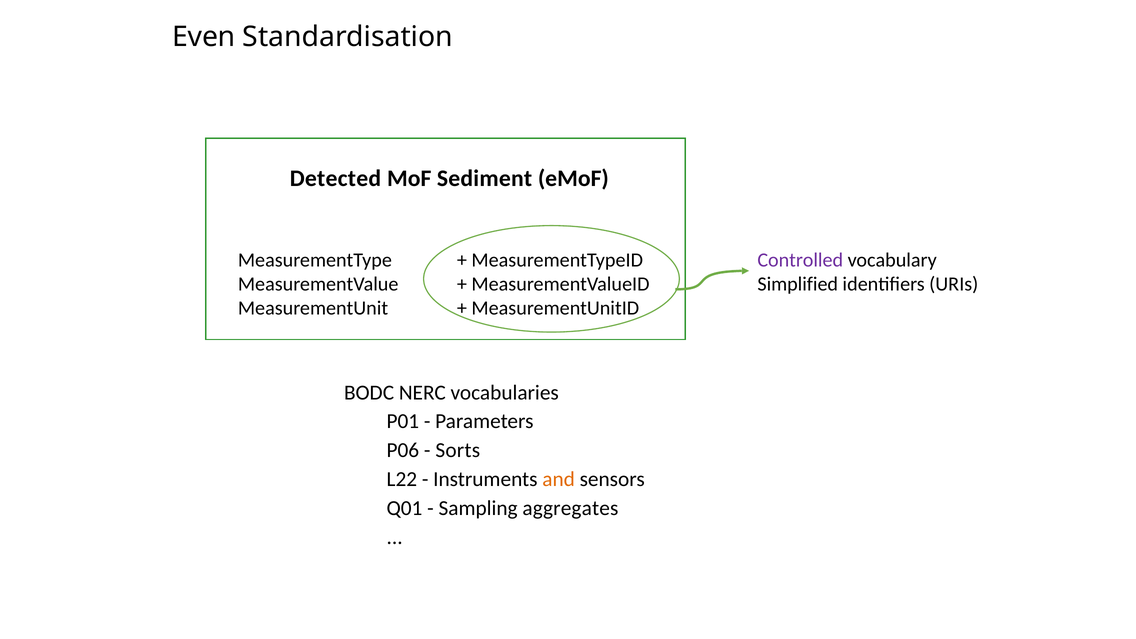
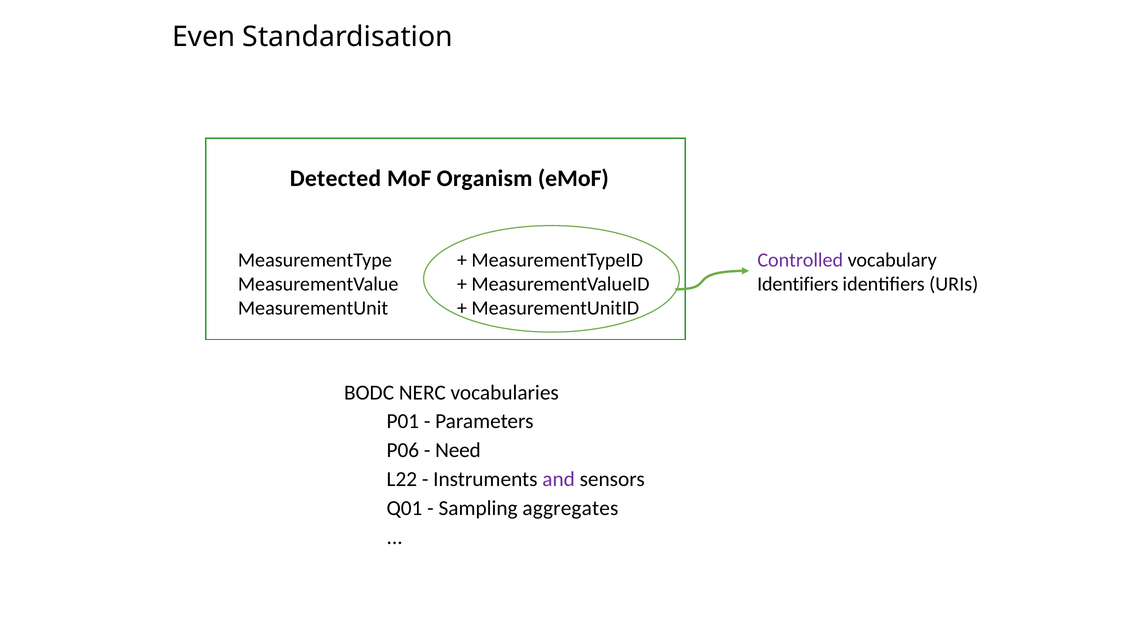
Sediment: Sediment -> Organism
Simplified at (798, 284): Simplified -> Identifiers
Sorts: Sorts -> Need
and colour: orange -> purple
